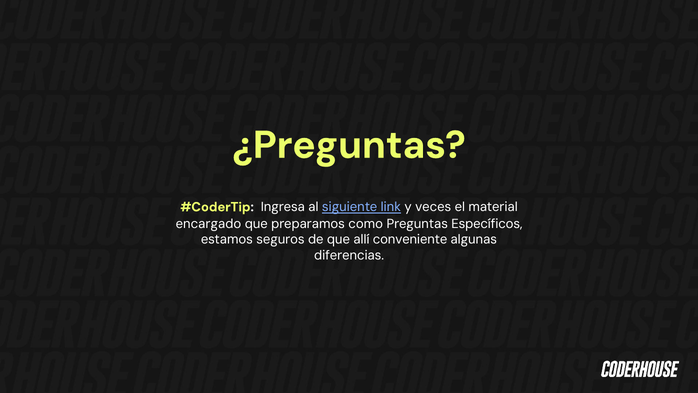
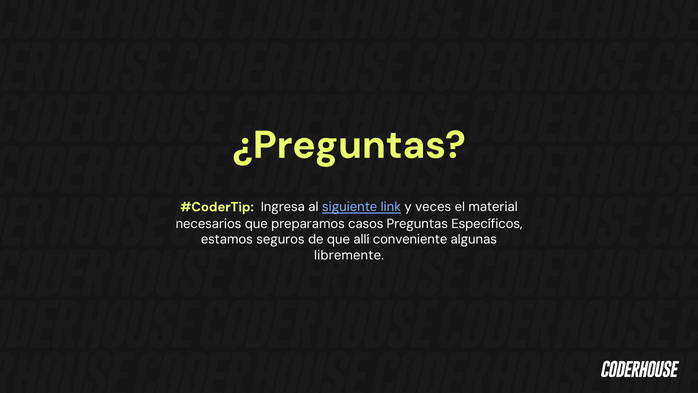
encargado: encargado -> necesarios
como: como -> casos
diferencias: diferencias -> libremente
